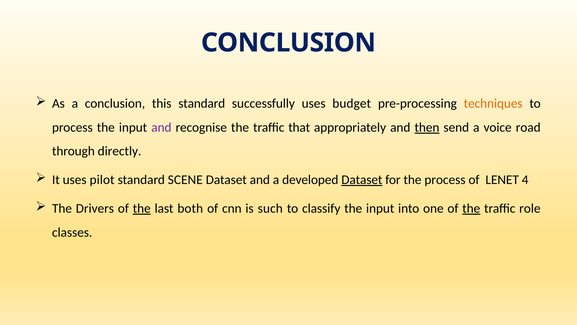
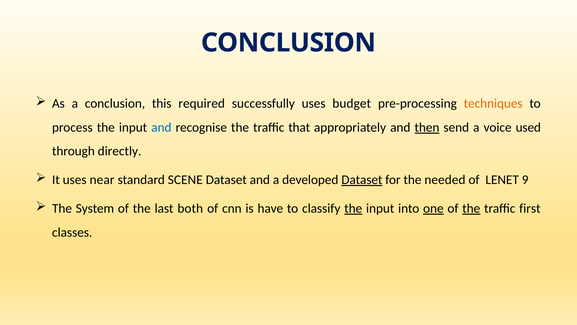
this standard: standard -> required
and at (161, 127) colour: purple -> blue
road: road -> used
pilot: pilot -> near
the process: process -> needed
4: 4 -> 9
Drivers: Drivers -> System
the at (142, 208) underline: present -> none
such: such -> have
the at (353, 208) underline: none -> present
one underline: none -> present
role: role -> first
